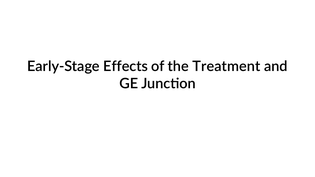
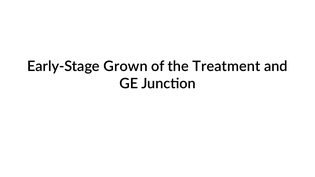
Effects: Effects -> Grown
